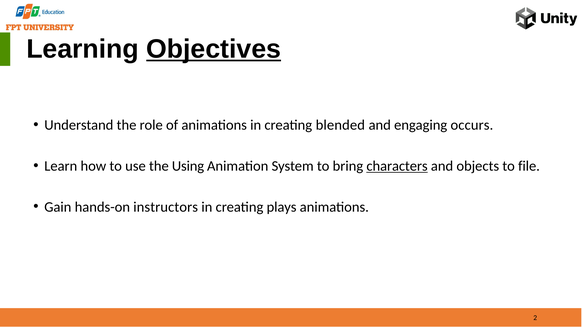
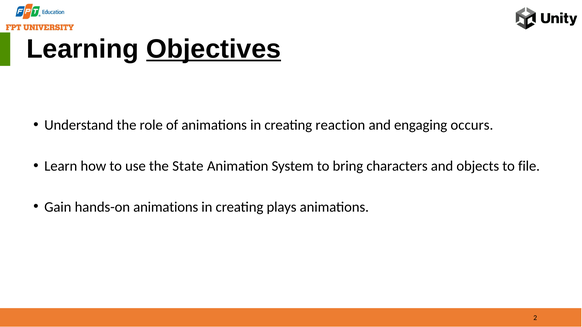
blended: blended -> reaction
Using: Using -> State
characters underline: present -> none
hands-on instructors: instructors -> animations
